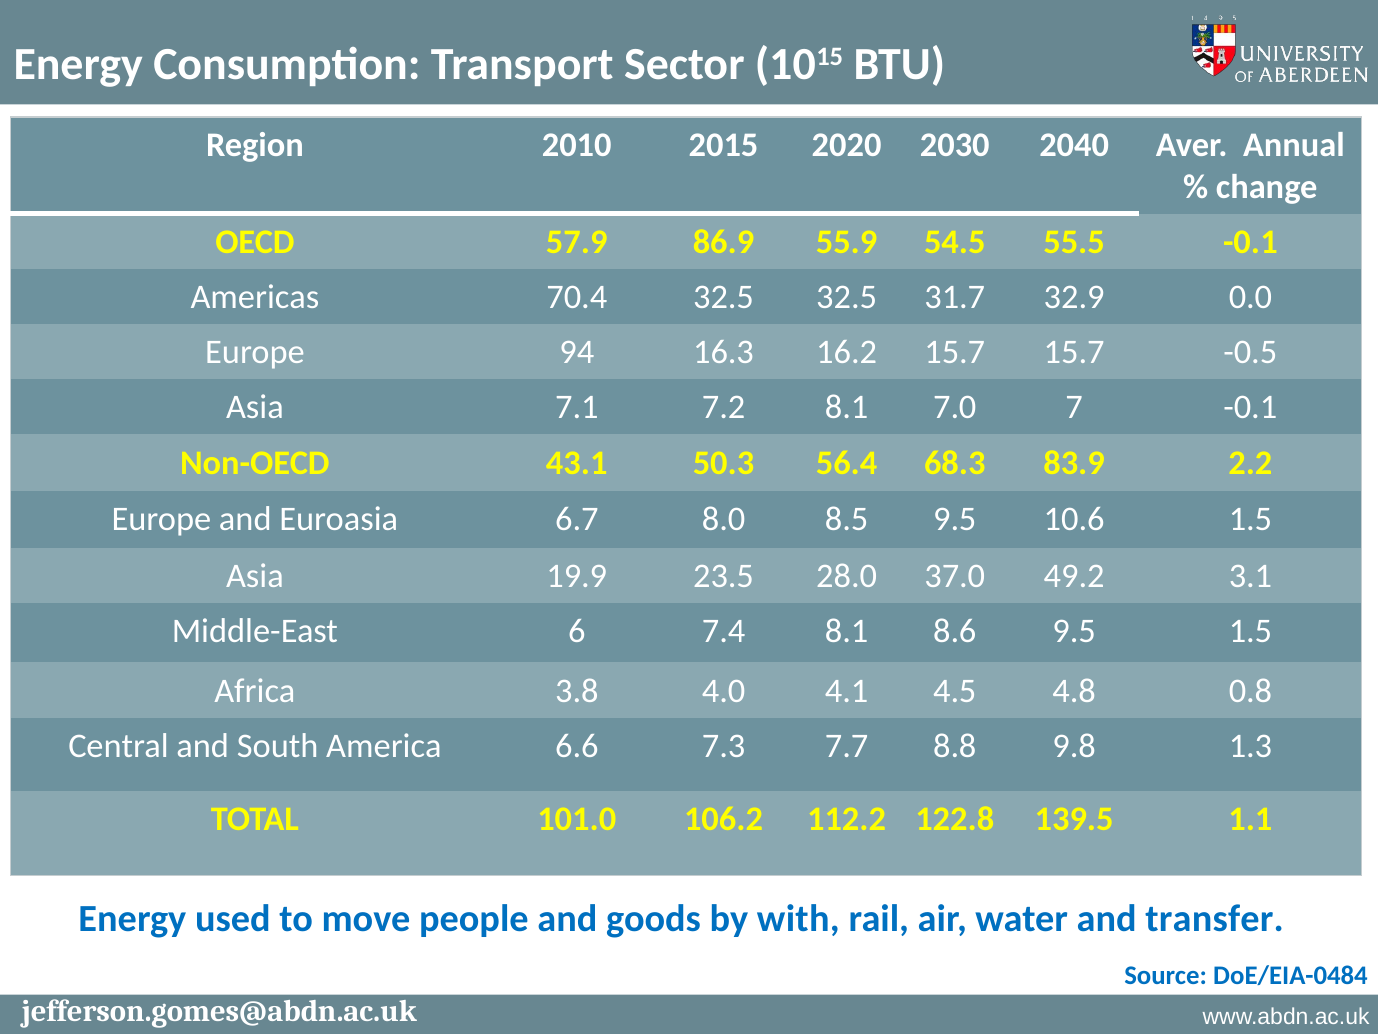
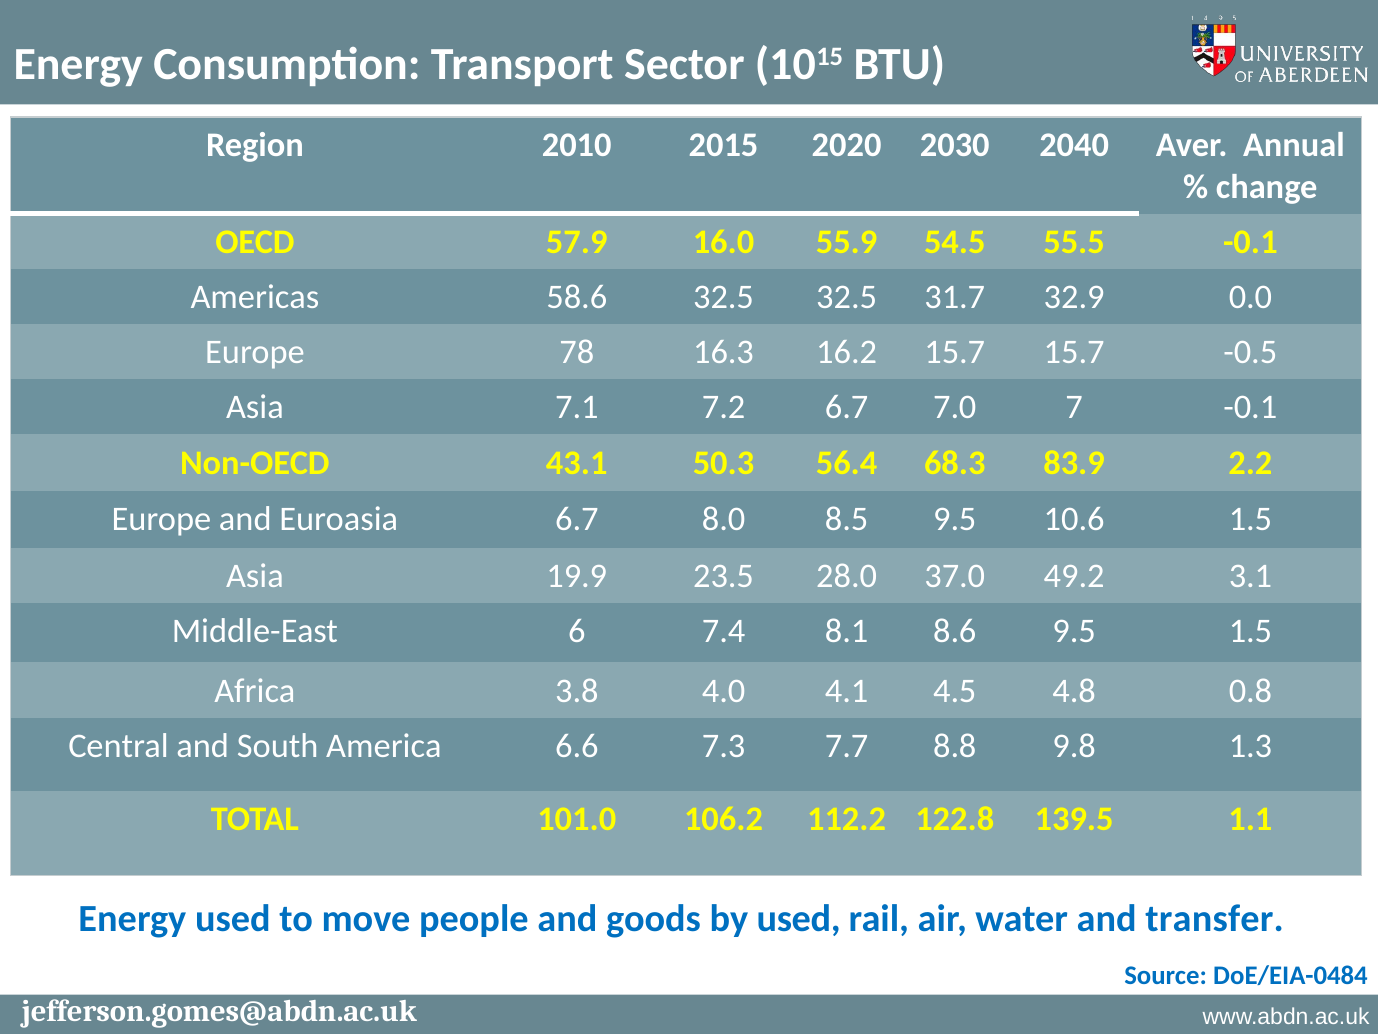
86.9: 86.9 -> 16.0
70.4: 70.4 -> 58.6
94: 94 -> 78
7.2 8.1: 8.1 -> 6.7
by with: with -> used
